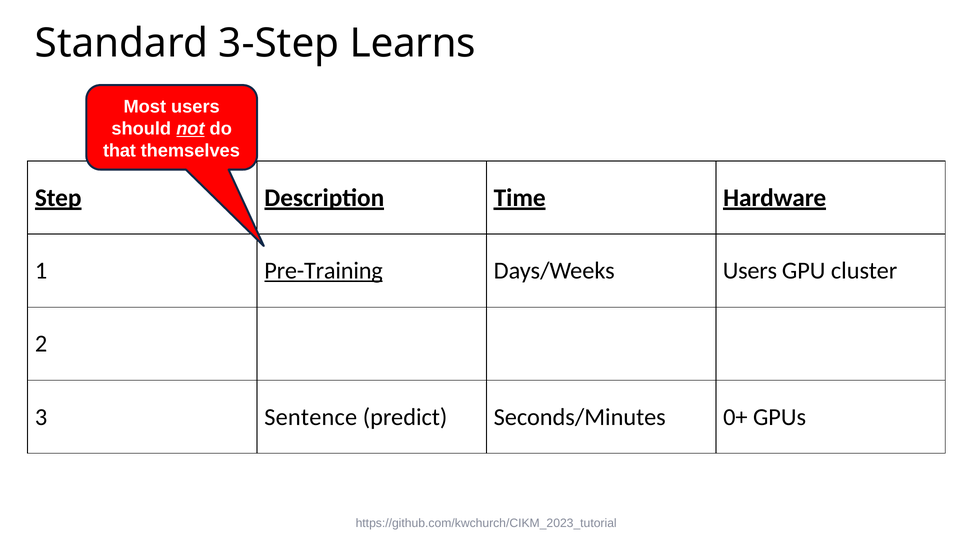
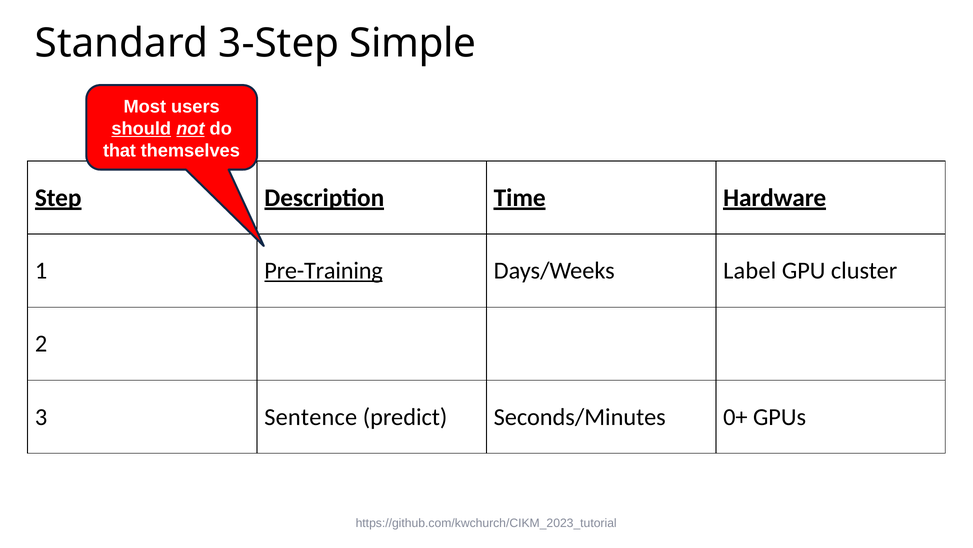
Learns: Learns -> Simple
should underline: none -> present
Days/Weeks Users: Users -> Label
